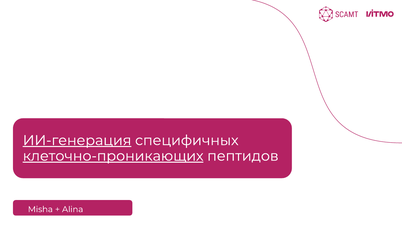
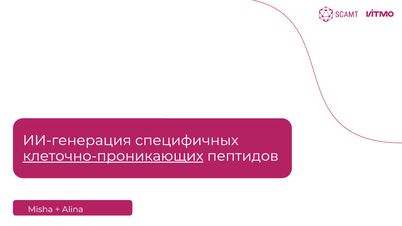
ИИ-генерация underline: present -> none
